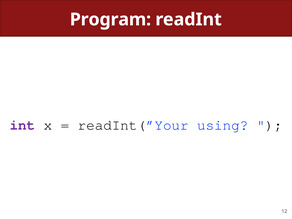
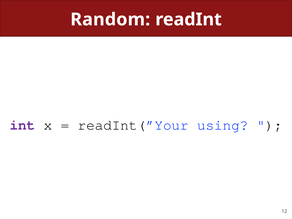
Program: Program -> Random
